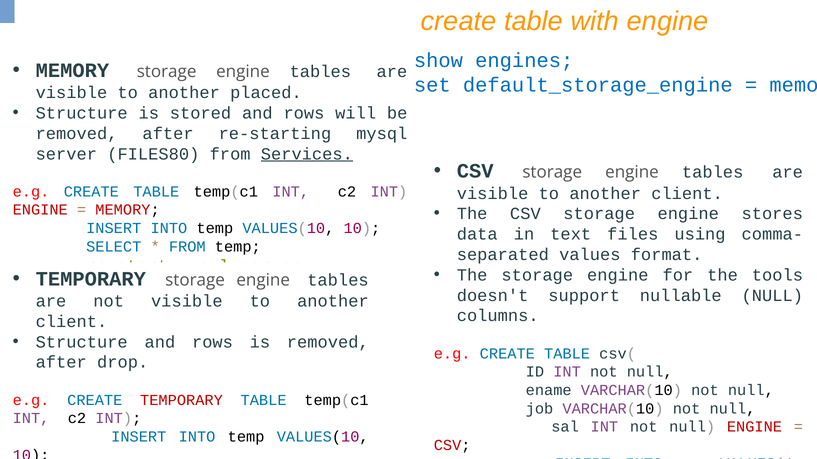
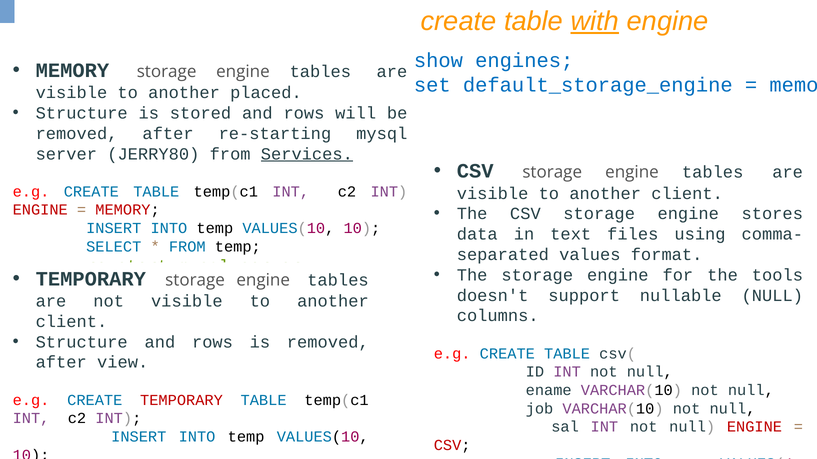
with underline: none -> present
FILES80: FILES80 -> JERRY80
drop: drop -> view
